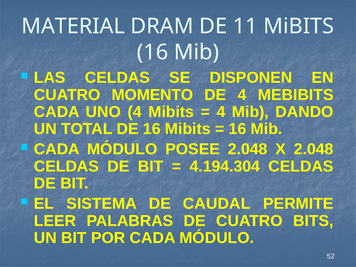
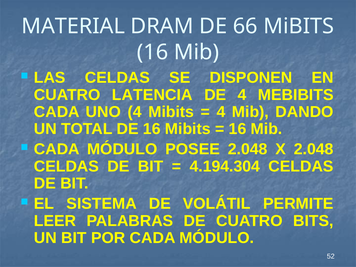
11: 11 -> 66
MOMENTO: MOMENTO -> LATENCIA
CAUDAL: CAUDAL -> VOLÁTIL
